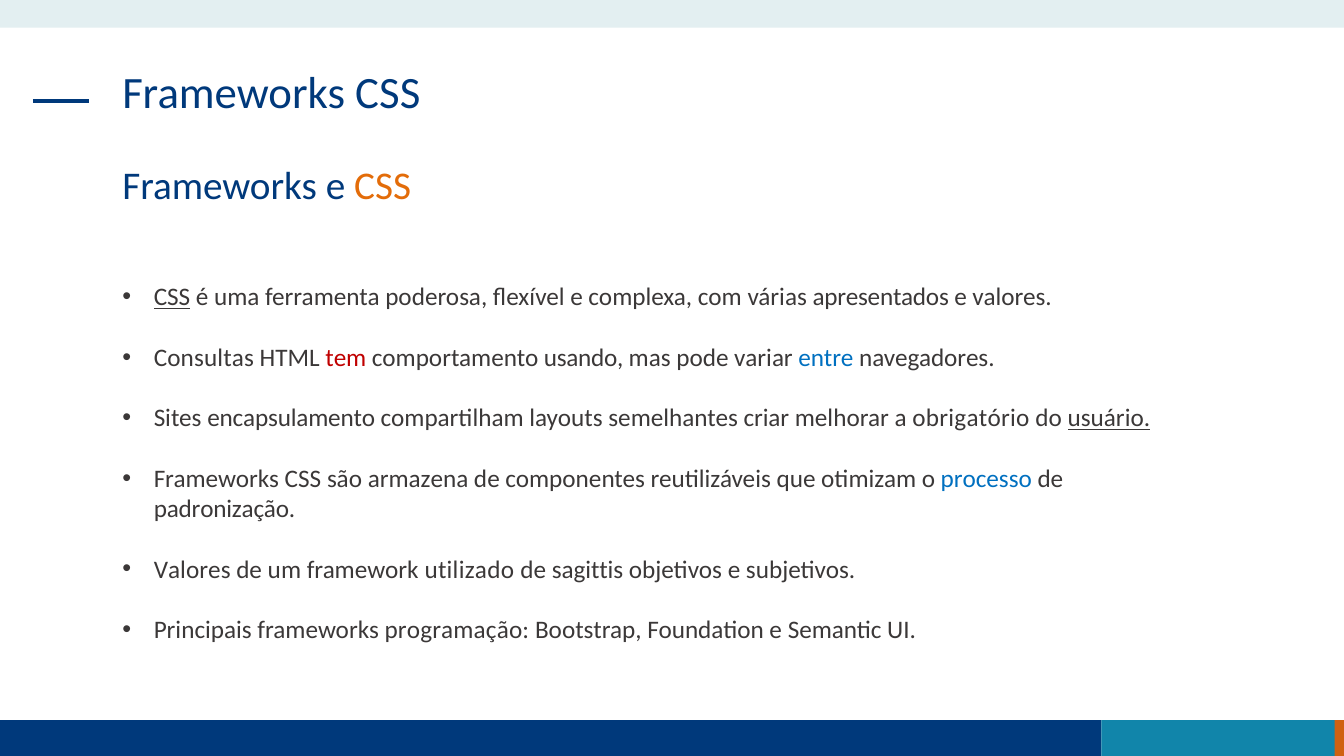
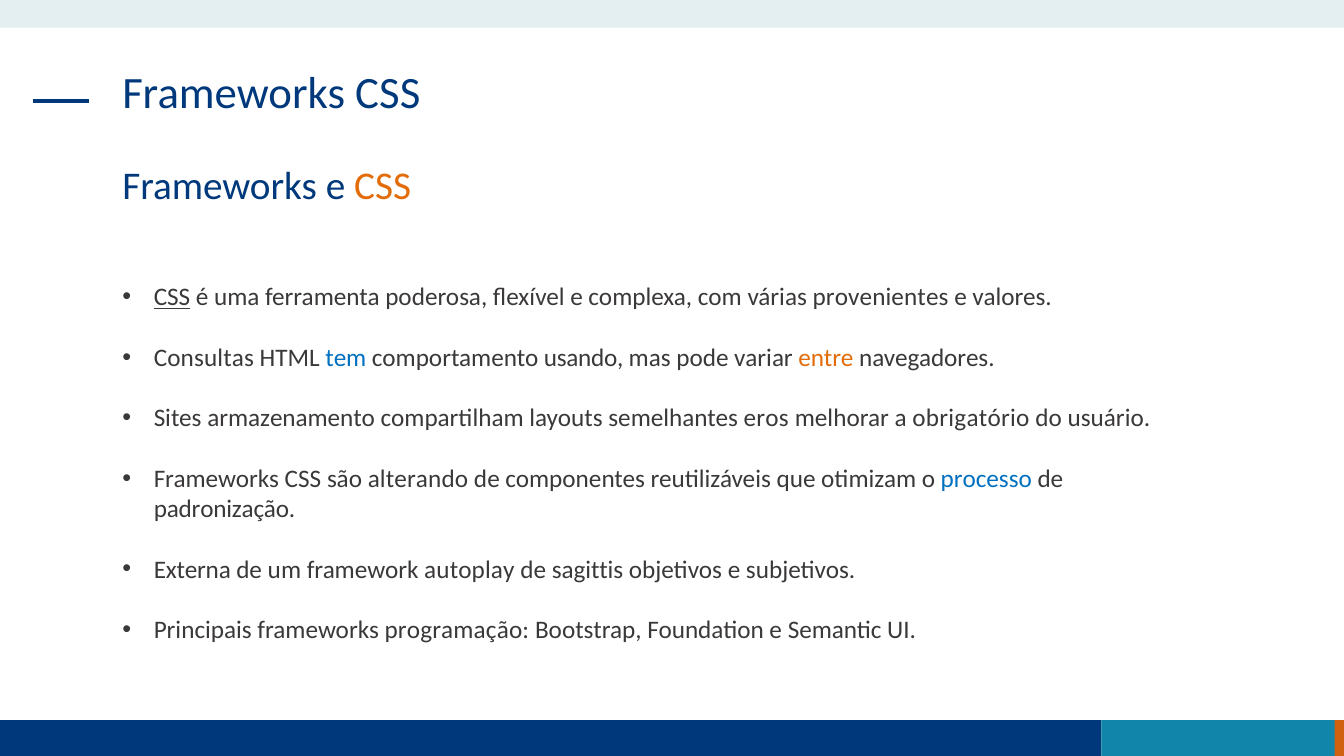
apresentados: apresentados -> provenientes
tem colour: red -> blue
entre colour: blue -> orange
encapsulamento: encapsulamento -> armazenamento
criar: criar -> eros
usuário underline: present -> none
armazena: armazena -> alterando
Valores at (192, 570): Valores -> Externa
utilizado: utilizado -> autoplay
